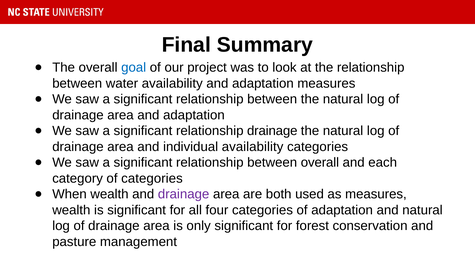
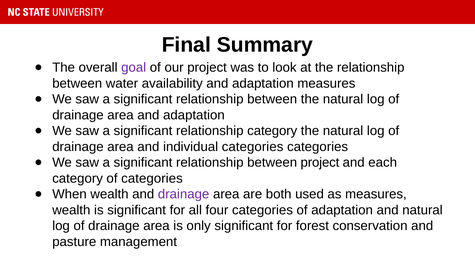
goal colour: blue -> purple
relationship drainage: drainage -> category
individual availability: availability -> categories
between overall: overall -> project
